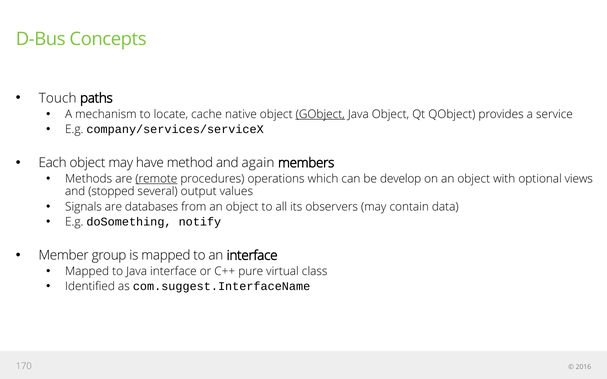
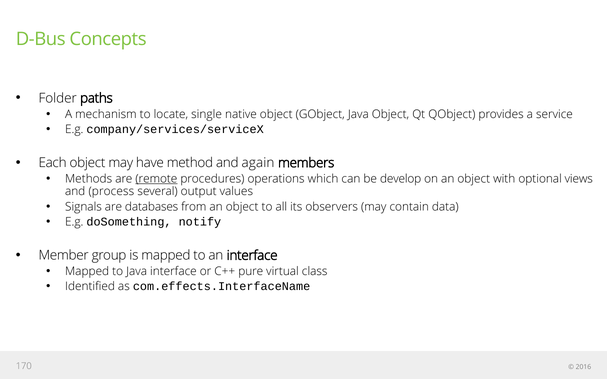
Touch: Touch -> Folder
cache: cache -> single
GObject underline: present -> none
stopped: stopped -> process
com.suggest.InterfaceName: com.suggest.InterfaceName -> com.effects.InterfaceName
